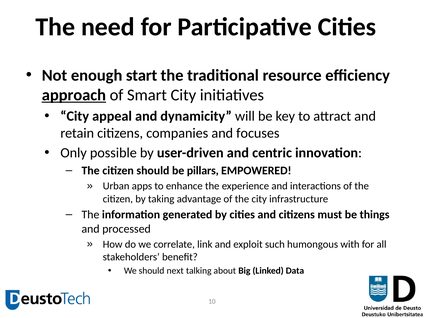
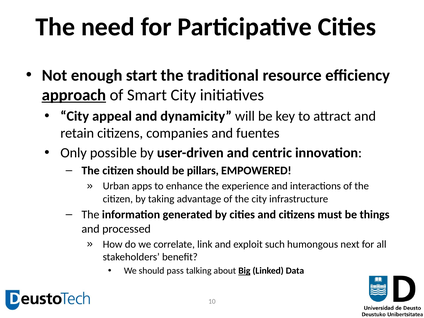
focuses: focuses -> fuentes
with: with -> next
next: next -> pass
Big underline: none -> present
